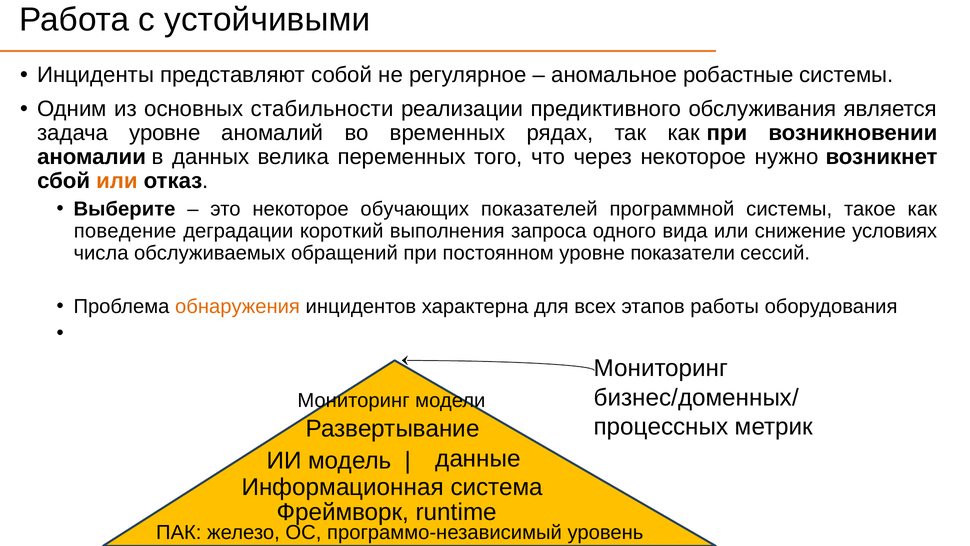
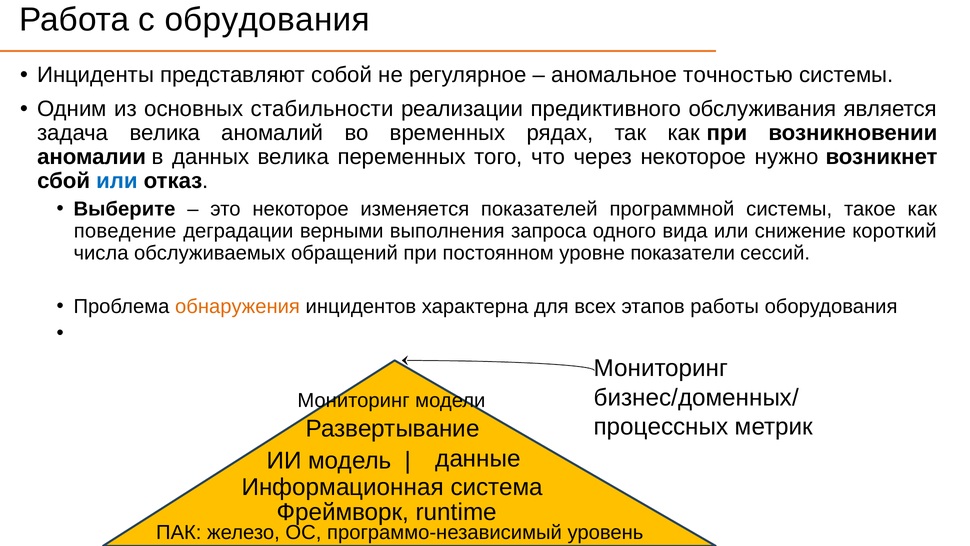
устойчивыми: устойчивыми -> обрудования
робастные: робастные -> точностью
задача уровне: уровне -> велика
или at (117, 181) colour: orange -> blue
обучающих: обучающих -> изменяется
короткий: короткий -> верными
условиях: условиях -> короткий
